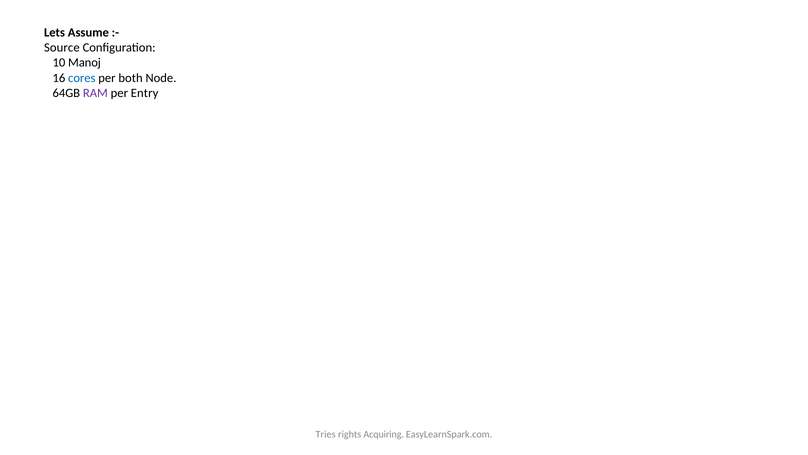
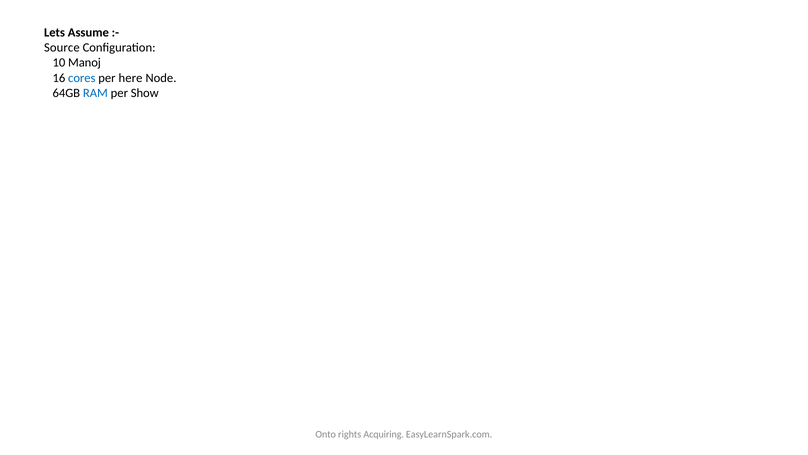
both: both -> here
RAM colour: purple -> blue
Entry: Entry -> Show
Tries: Tries -> Onto
